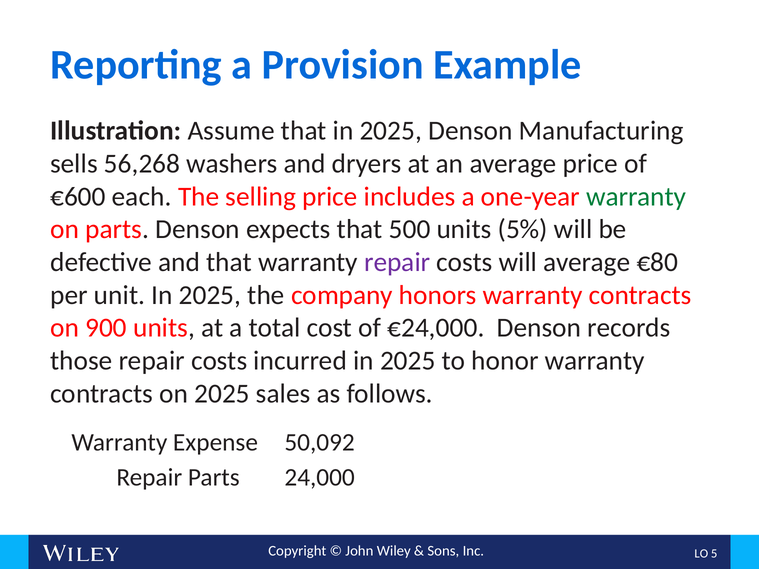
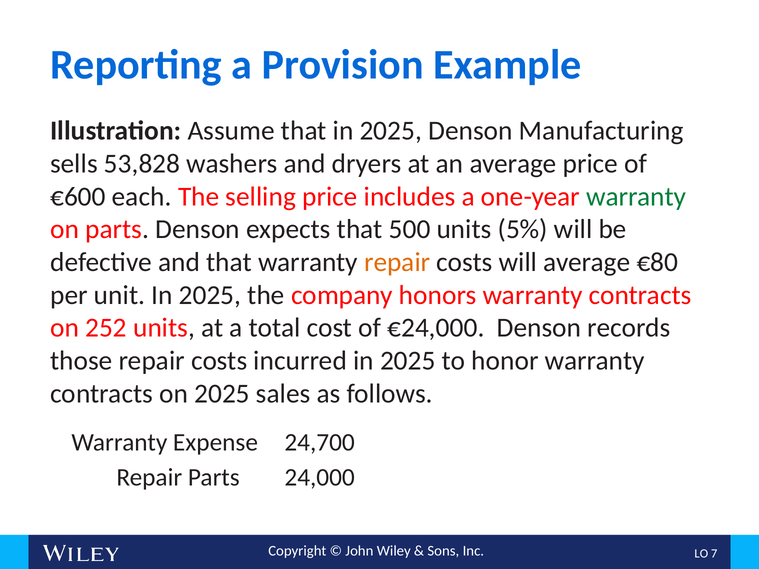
56,268: 56,268 -> 53,828
repair at (397, 262) colour: purple -> orange
900: 900 -> 252
50,092: 50,092 -> 24,700
5: 5 -> 7
